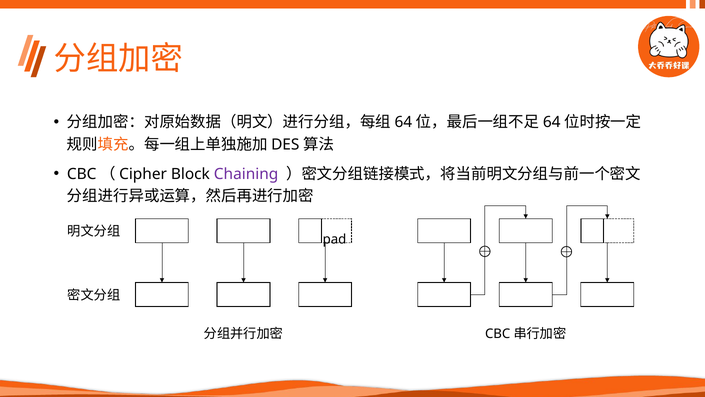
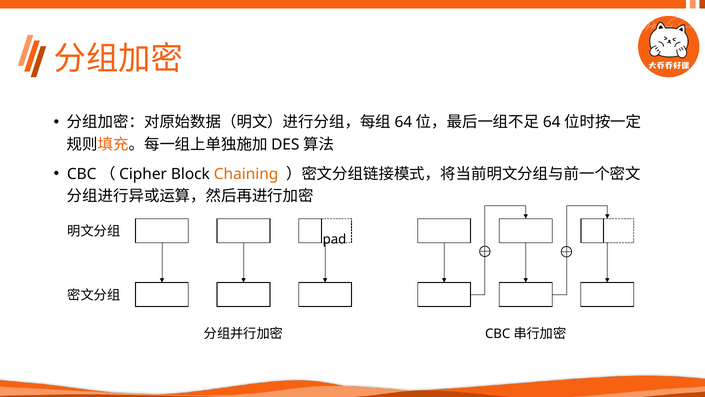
Chaining colour: purple -> orange
